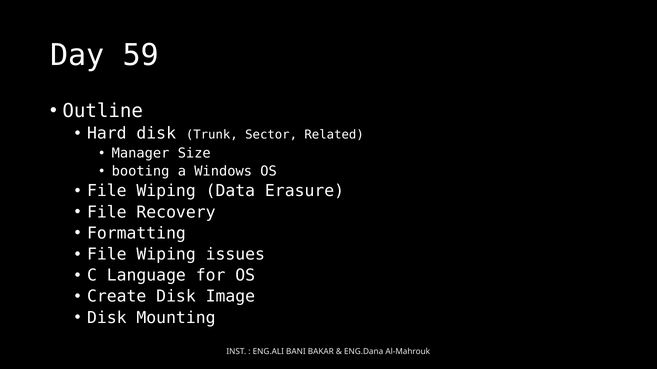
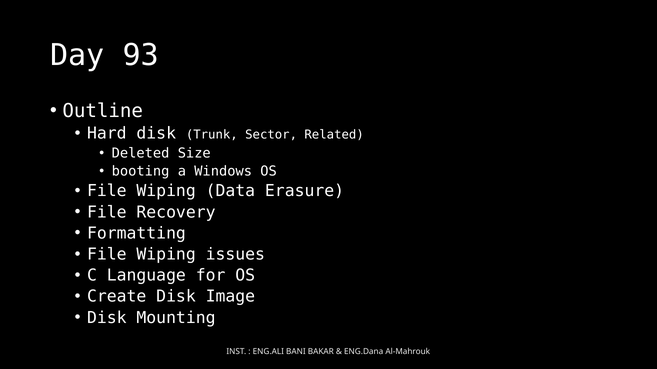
59: 59 -> 93
Manager: Manager -> Deleted
